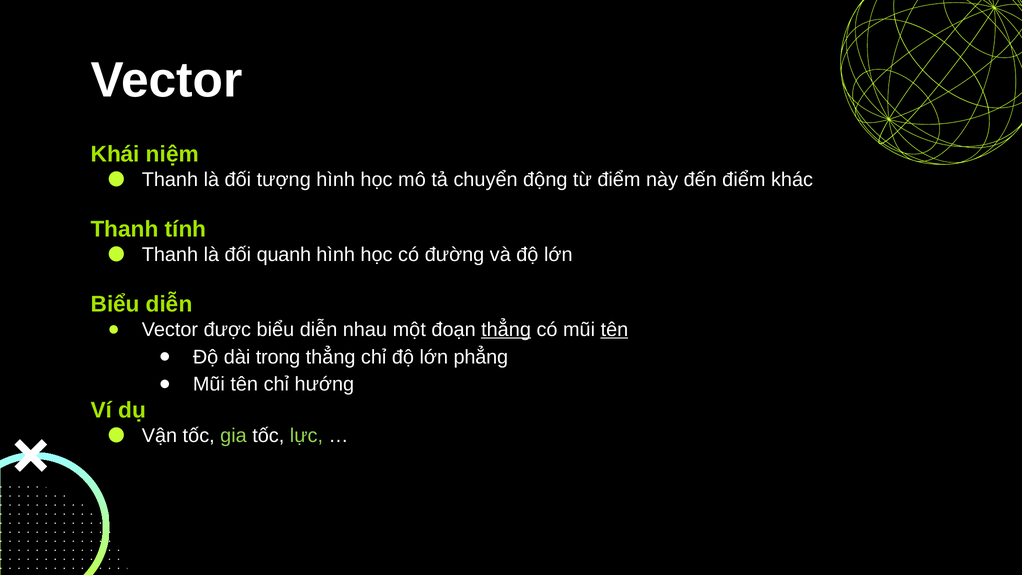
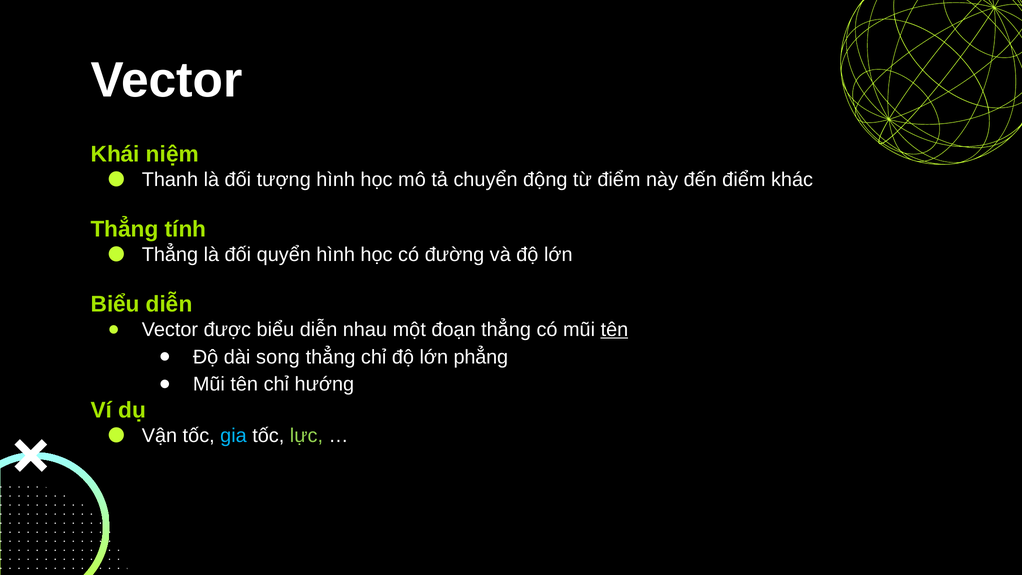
Thanh at (125, 229): Thanh -> Thẳng
Thanh at (170, 255): Thanh -> Thẳng
quanh: quanh -> quyển
thẳng at (506, 329) underline: present -> none
trong: trong -> song
gia colour: light green -> light blue
